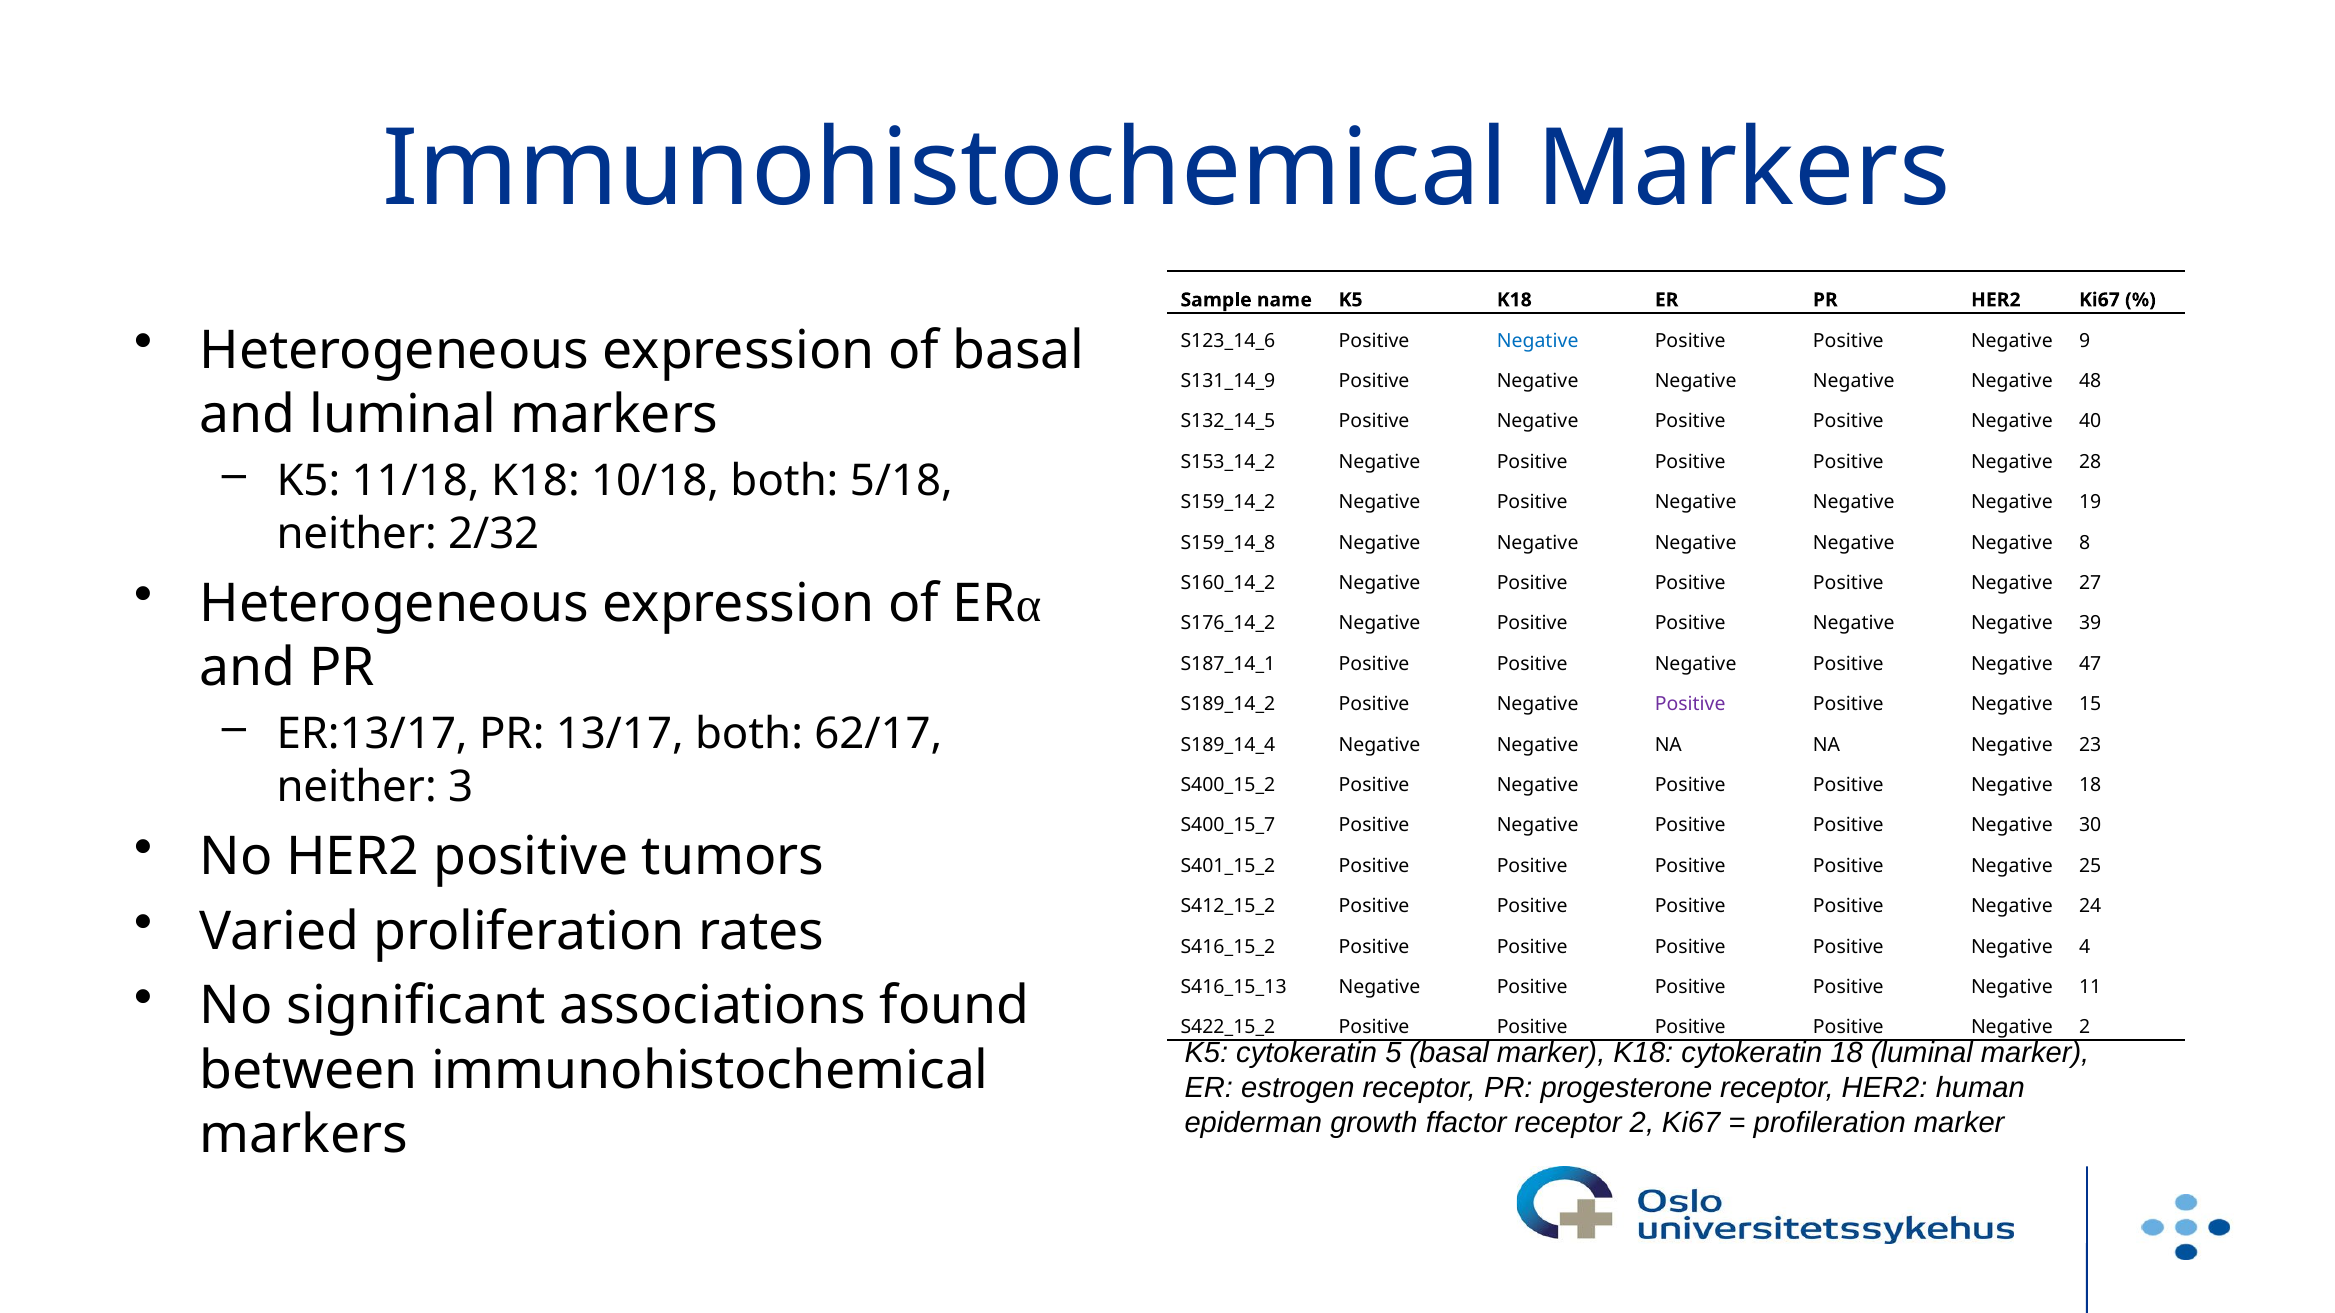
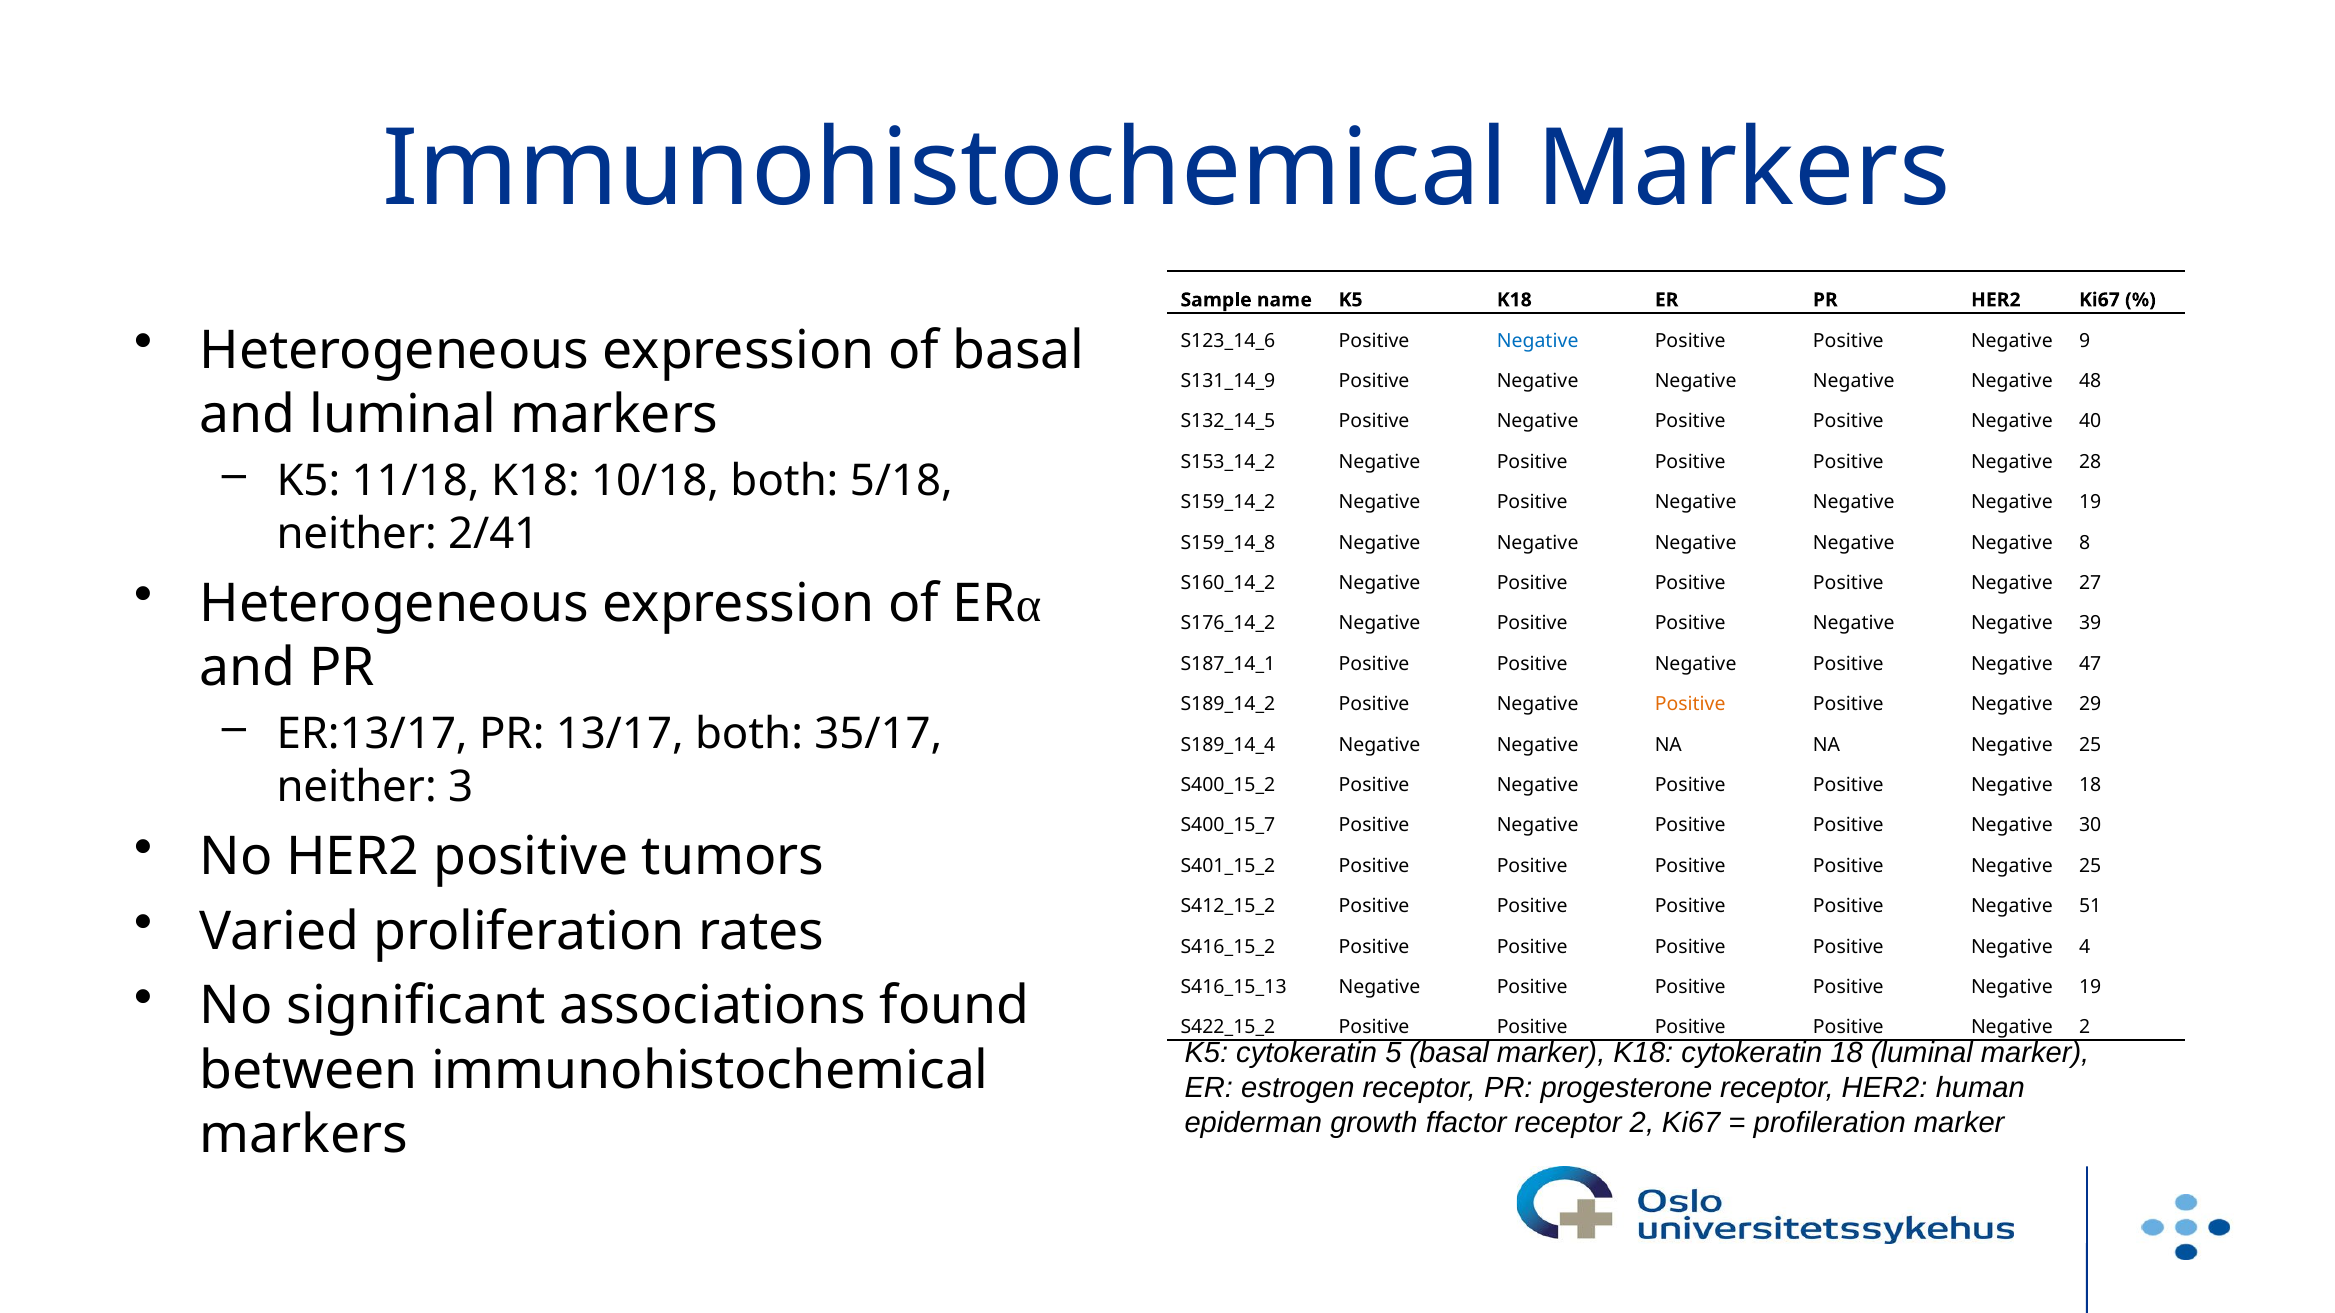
2/32: 2/32 -> 2/41
Positive at (1690, 704) colour: purple -> orange
15: 15 -> 29
62/17: 62/17 -> 35/17
NA Negative 23: 23 -> 25
24: 24 -> 51
Positive Negative 11: 11 -> 19
